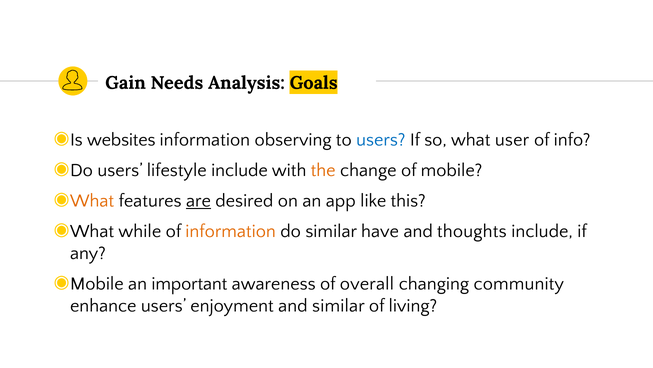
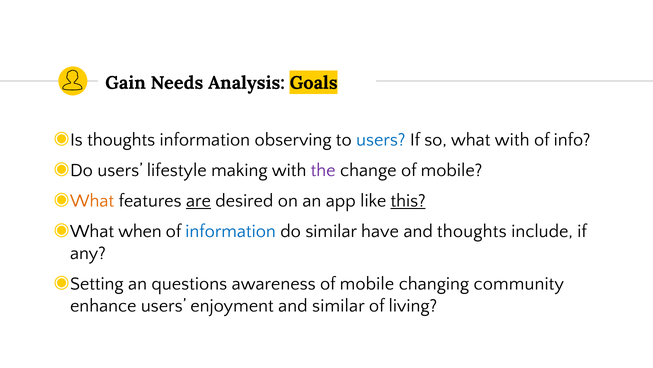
Is websites: websites -> thoughts
what user: user -> with
lifestyle include: include -> making
the colour: orange -> purple
this underline: none -> present
while: while -> when
information at (231, 231) colour: orange -> blue
Mobile at (97, 283): Mobile -> Setting
important: important -> questions
awareness of overall: overall -> mobile
